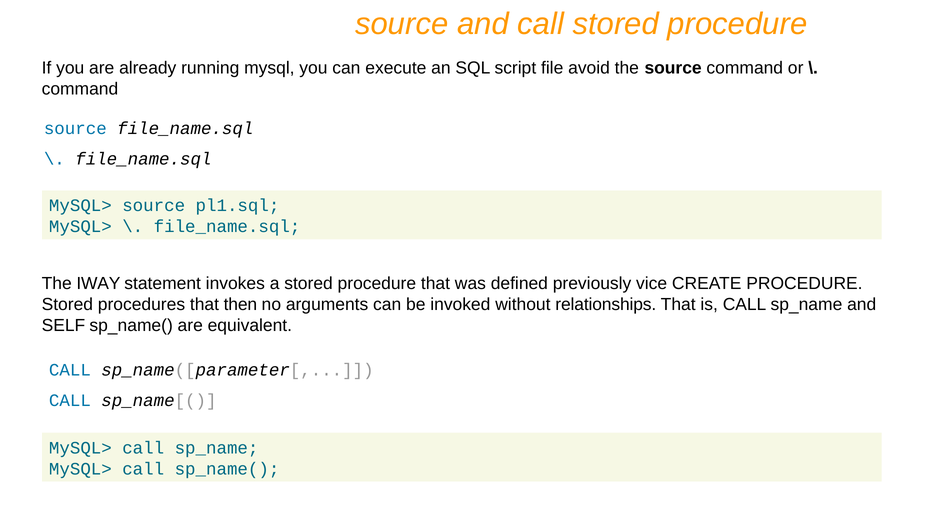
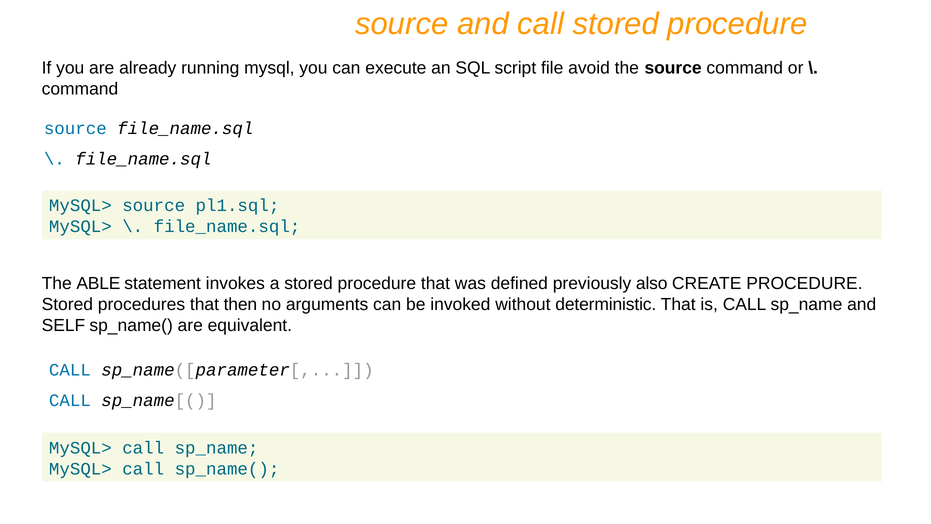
IWAY: IWAY -> ABLE
vice: vice -> also
relationships: relationships -> deterministic
